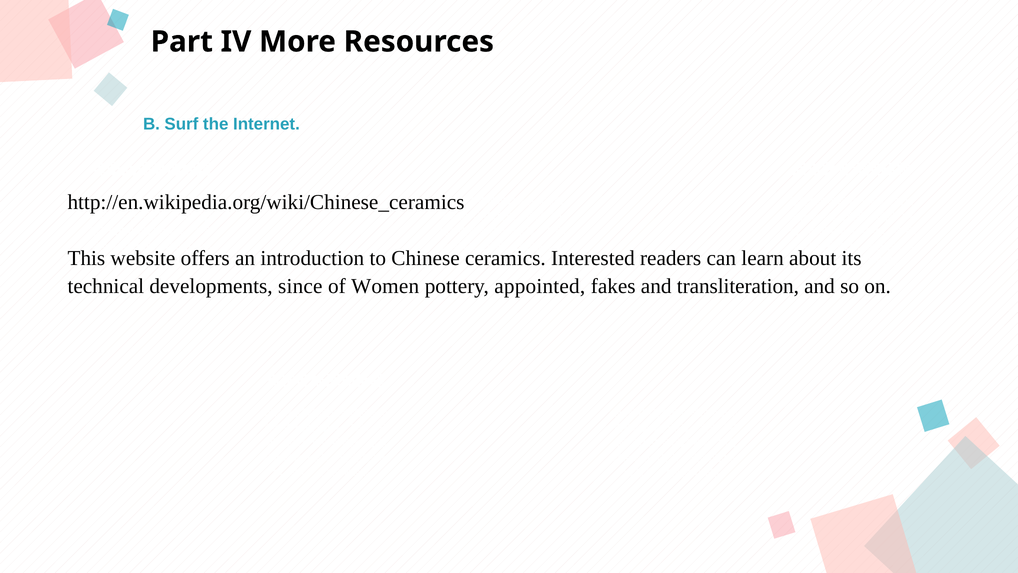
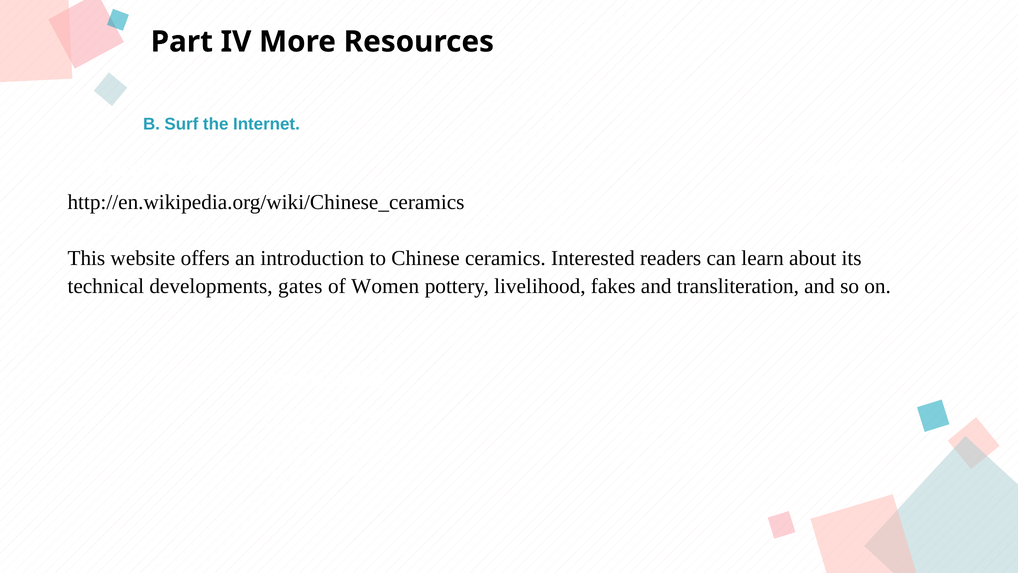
since: since -> gates
appointed: appointed -> livelihood
